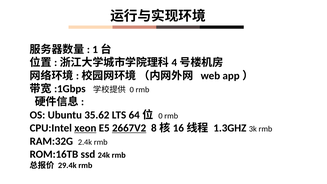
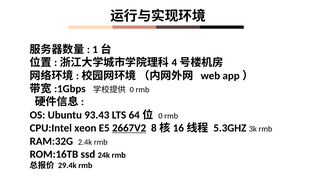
35.62: 35.62 -> 93.43
xeon underline: present -> none
1.3GHZ: 1.3GHZ -> 5.3GHZ
